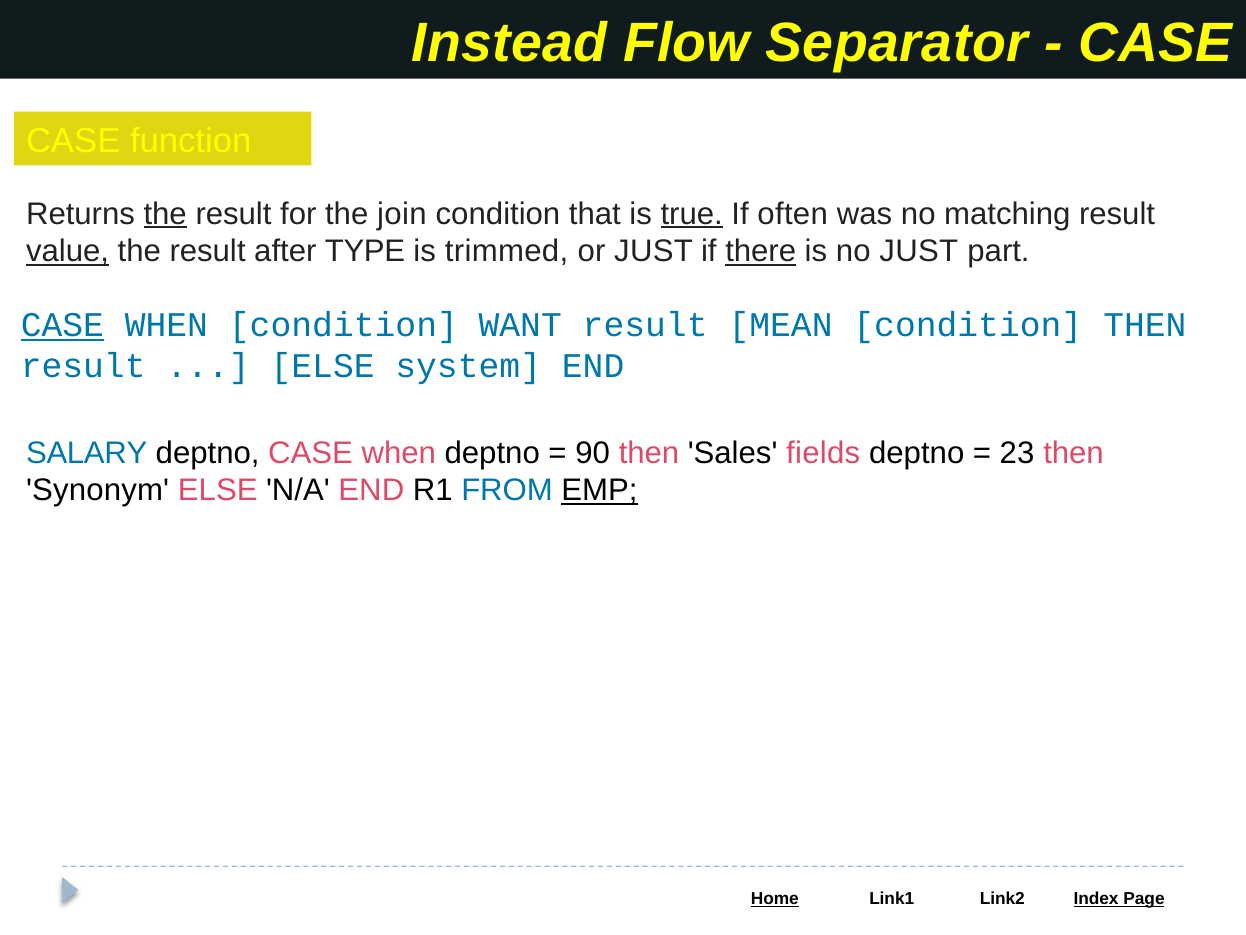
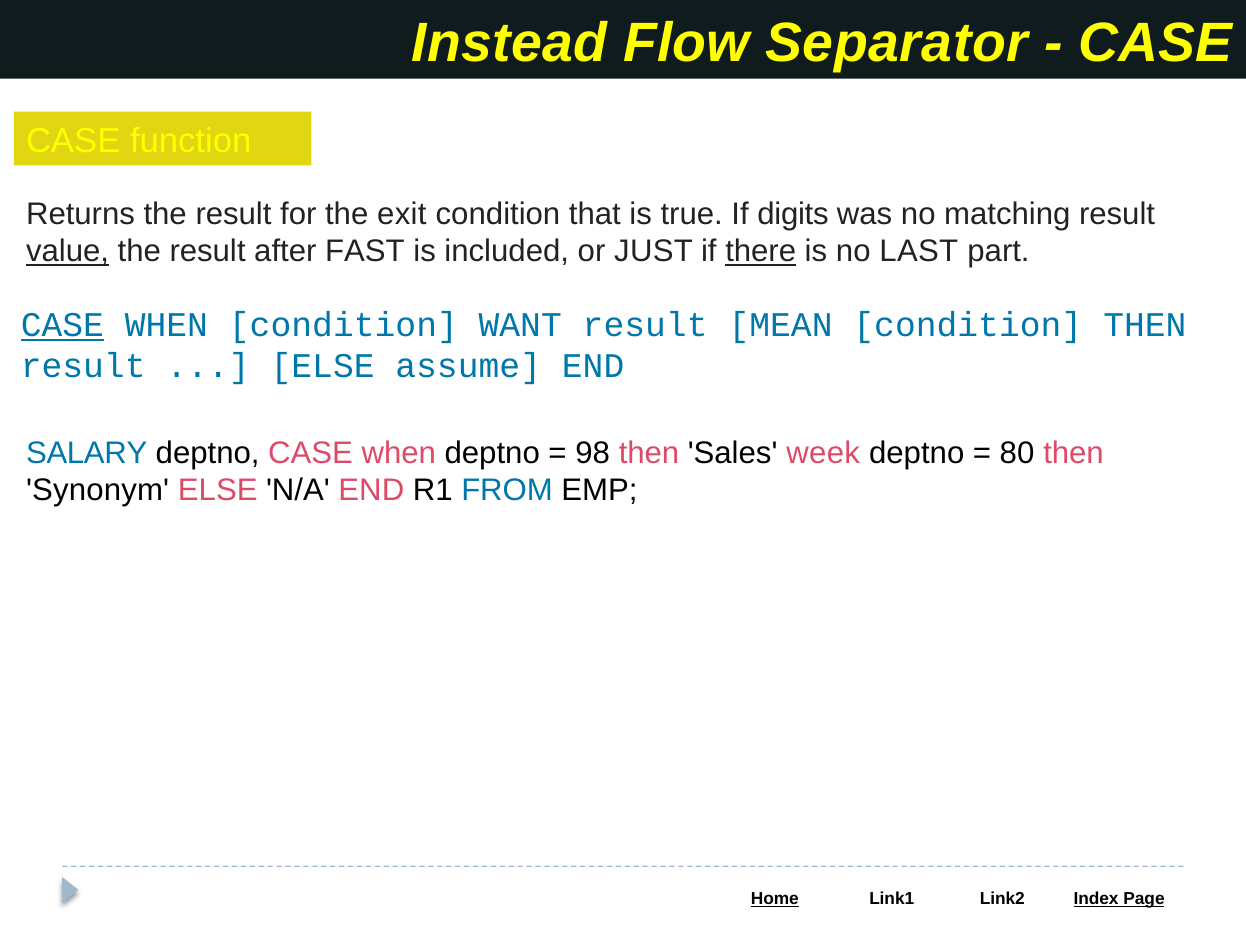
the at (165, 214) underline: present -> none
join: join -> exit
true underline: present -> none
often: often -> digits
TYPE: TYPE -> FAST
trimmed: trimmed -> included
no JUST: JUST -> LAST
system: system -> assume
90: 90 -> 98
fields: fields -> week
23: 23 -> 80
EMP underline: present -> none
